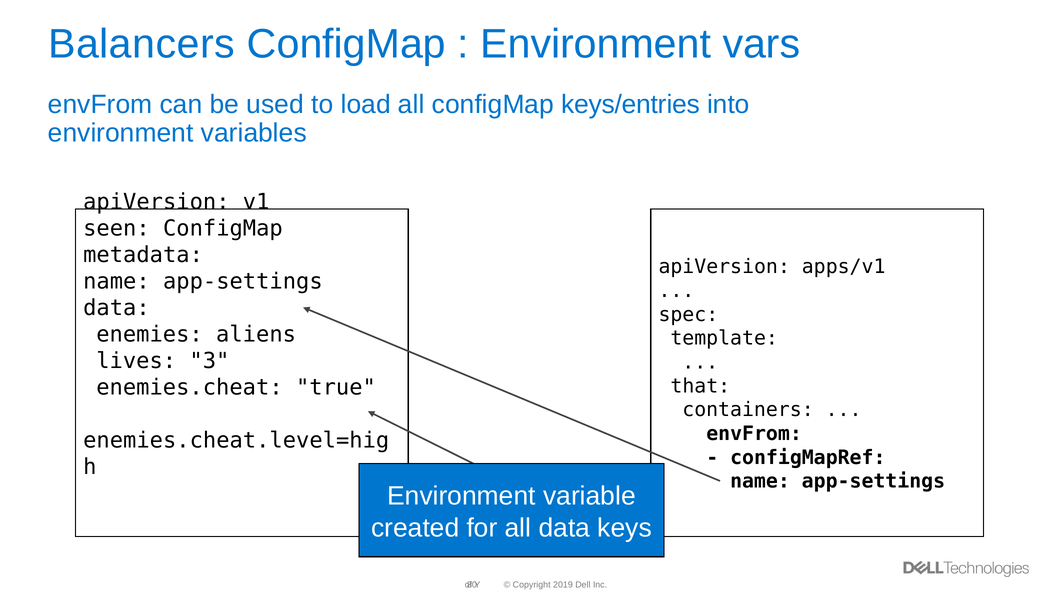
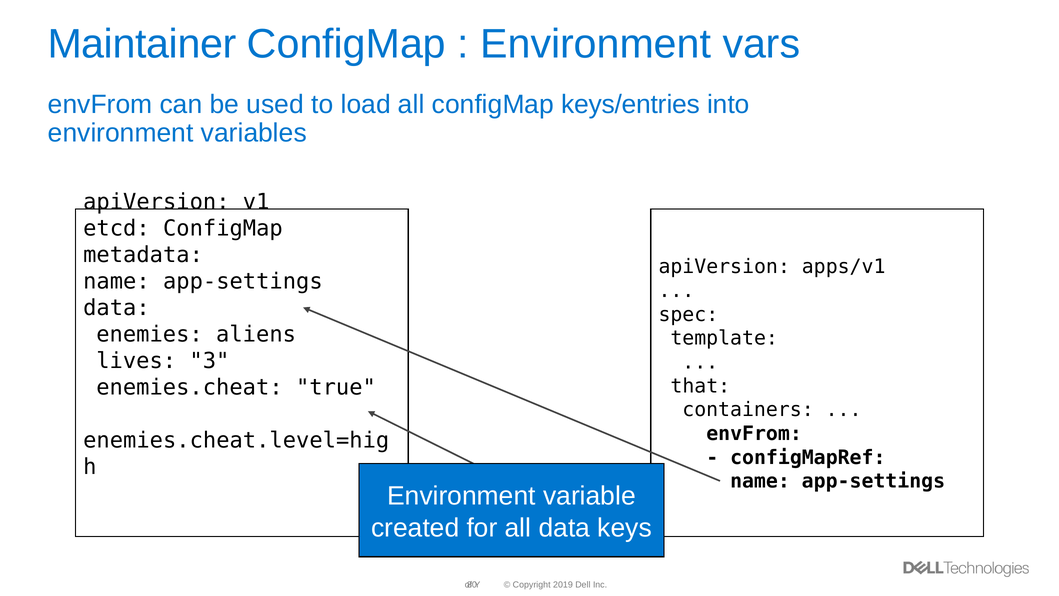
Balancers: Balancers -> Maintainer
seen: seen -> etcd
